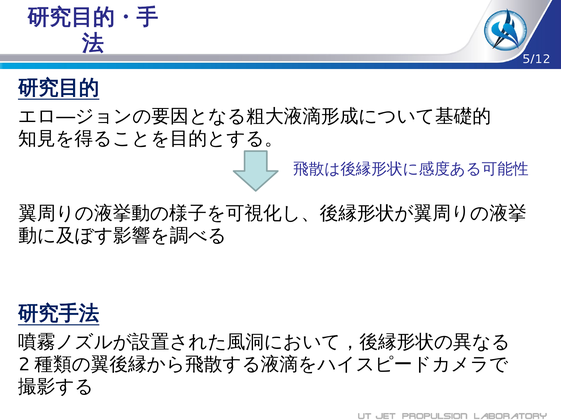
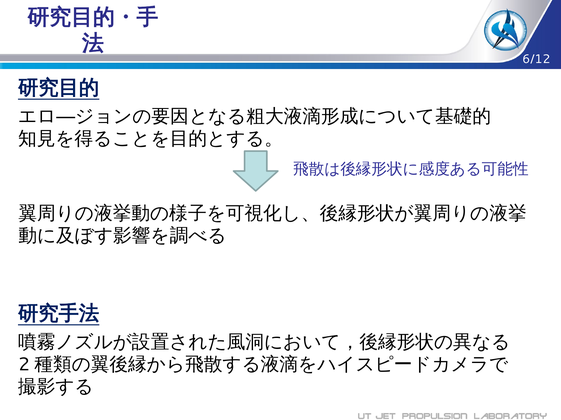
5/12: 5/12 -> 6/12
